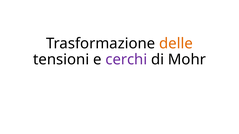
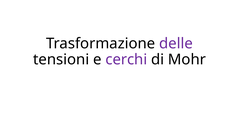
delle colour: orange -> purple
